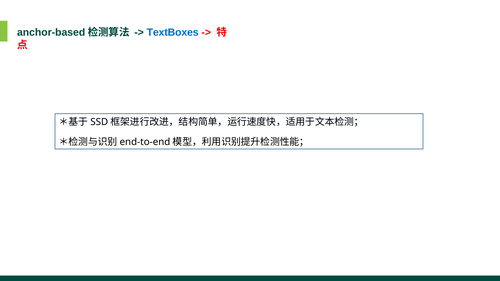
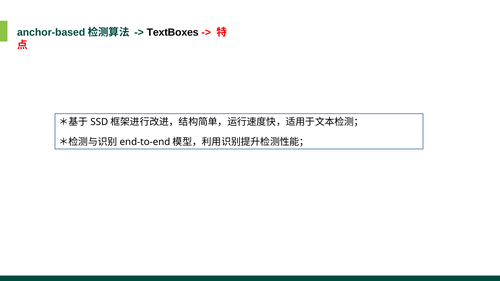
TextBoxes colour: blue -> black
